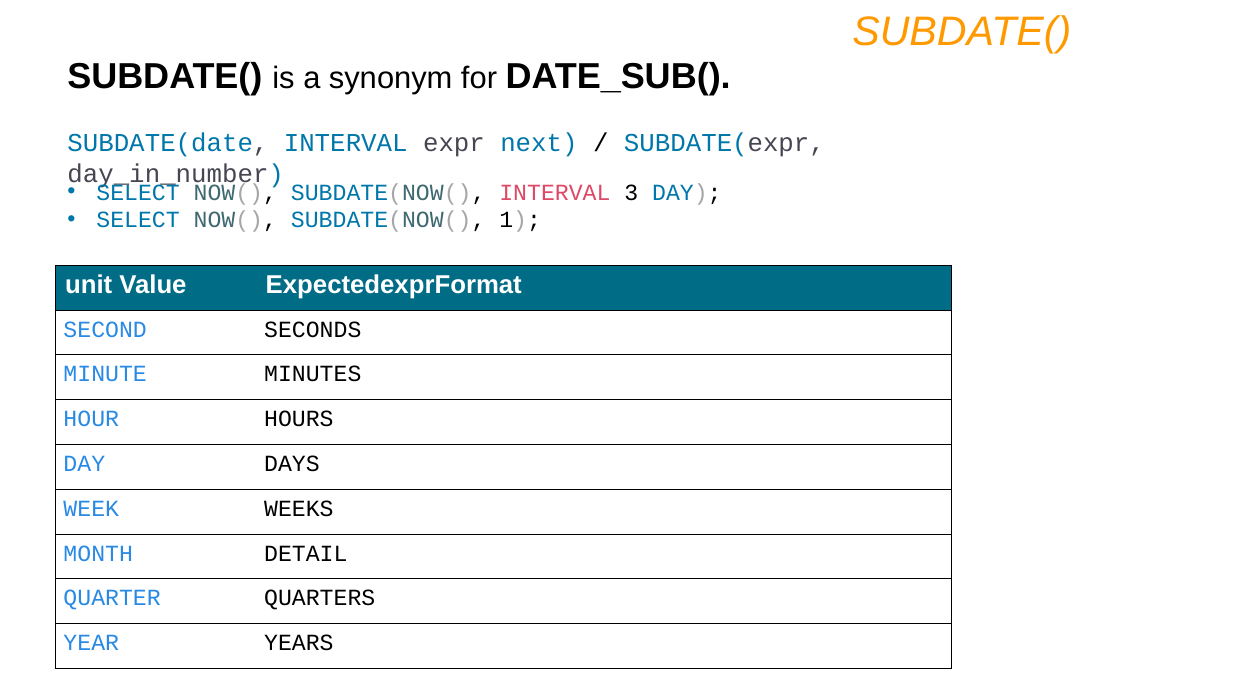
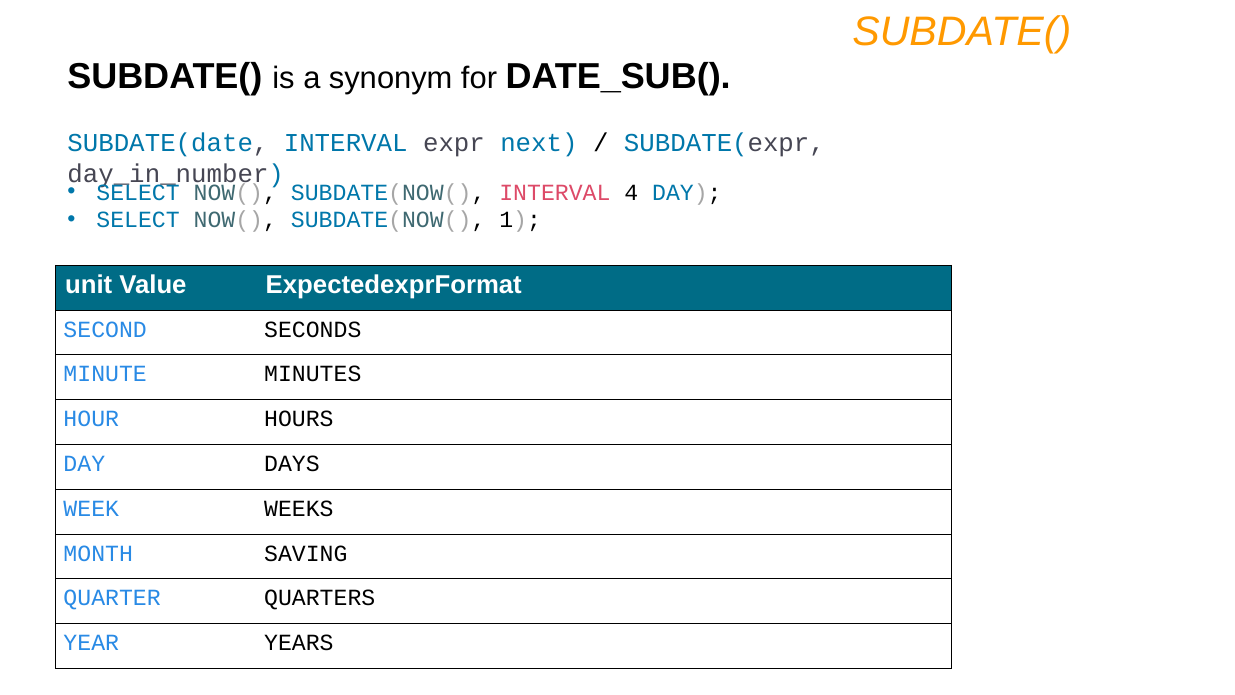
3: 3 -> 4
DETAIL: DETAIL -> SAVING
